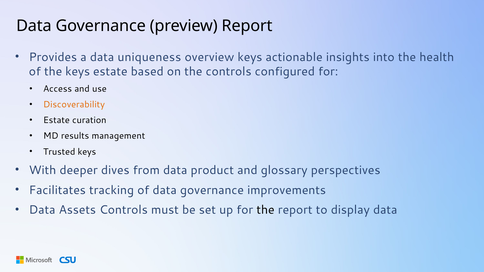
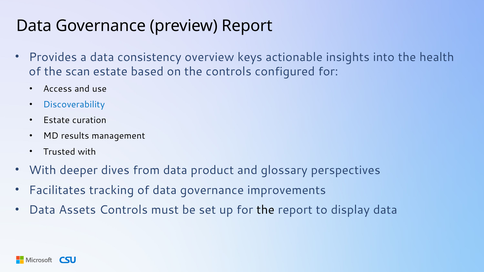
uniqueness: uniqueness -> consistency
the keys: keys -> scan
Discoverability colour: orange -> blue
Trusted keys: keys -> with
